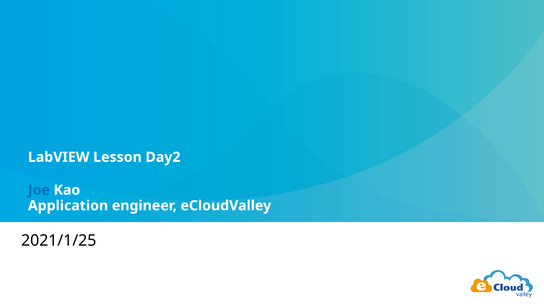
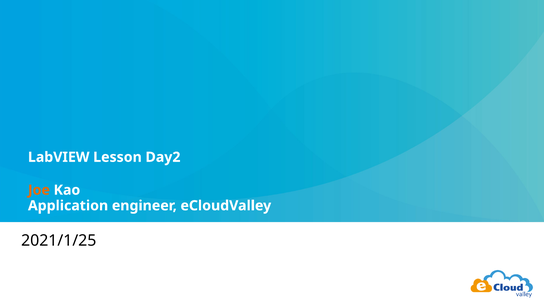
Joe colour: blue -> orange
